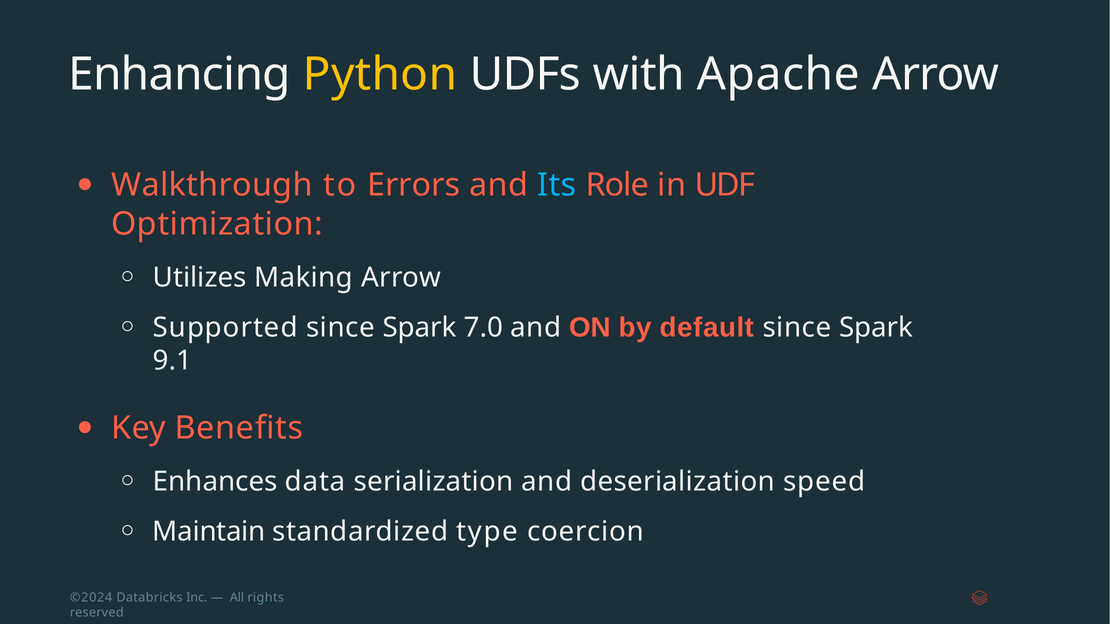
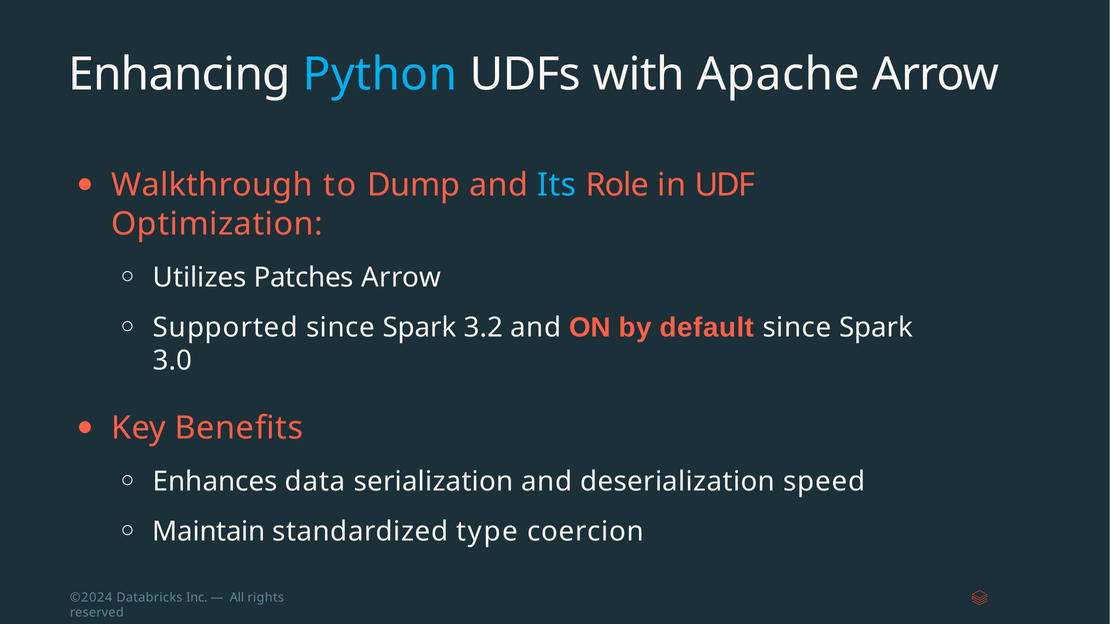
Python colour: yellow -> light blue
Errors: Errors -> Dump
Making: Making -> Patches
7.0: 7.0 -> 3.2
9.1: 9.1 -> 3.0
